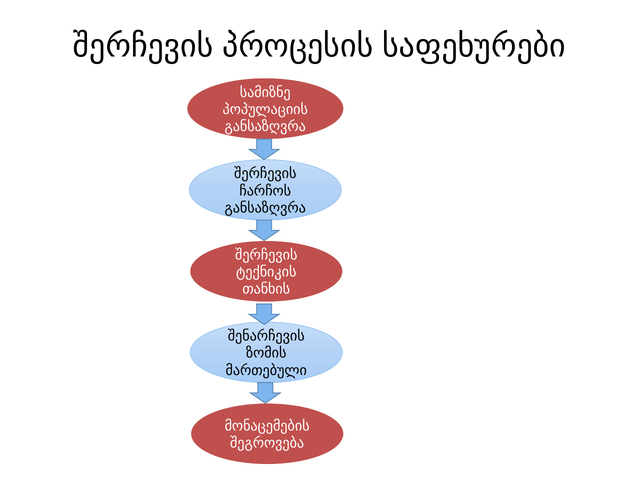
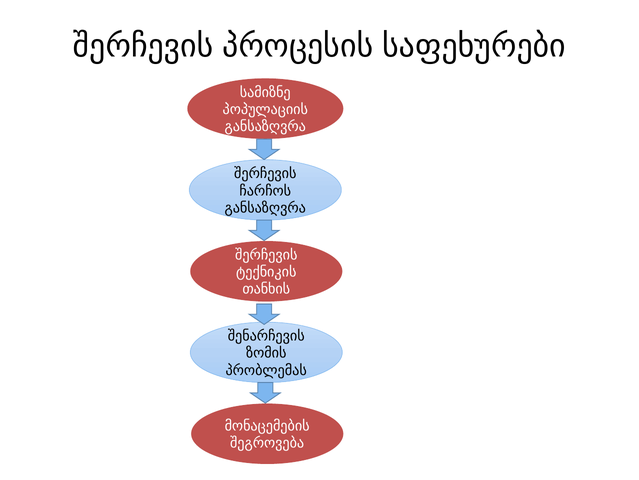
მართებული: მართებული -> პრობლემას
